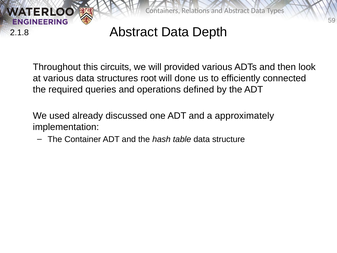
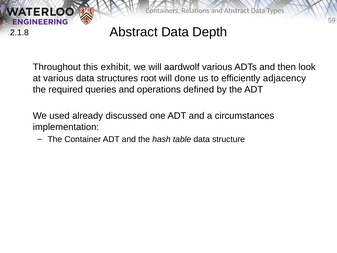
circuits: circuits -> exhibit
provided: provided -> aardwolf
connected: connected -> adjacency
approximately: approximately -> circumstances
